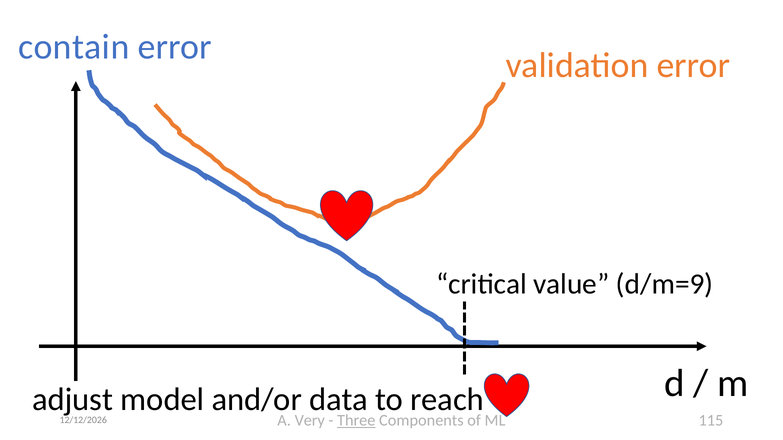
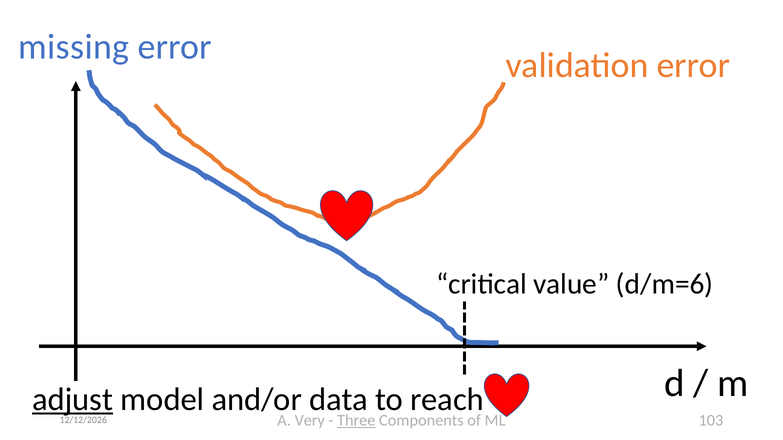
contain: contain -> missing
d/m=9: d/m=9 -> d/m=6
adjust underline: none -> present
115: 115 -> 103
